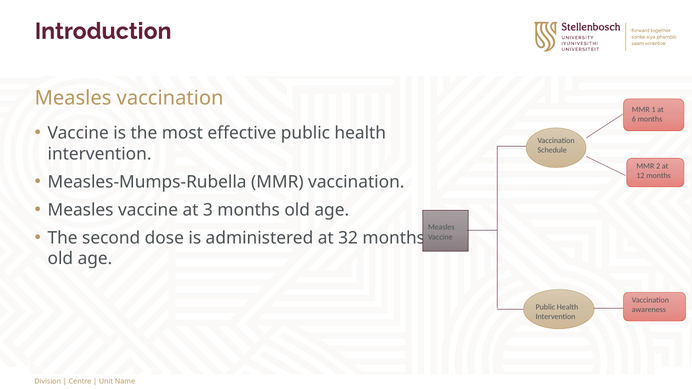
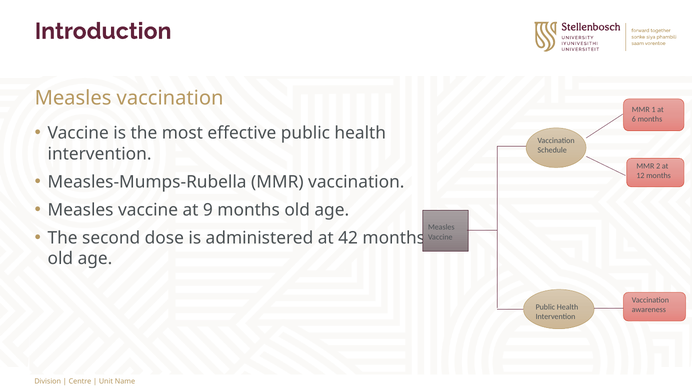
3: 3 -> 9
32: 32 -> 42
